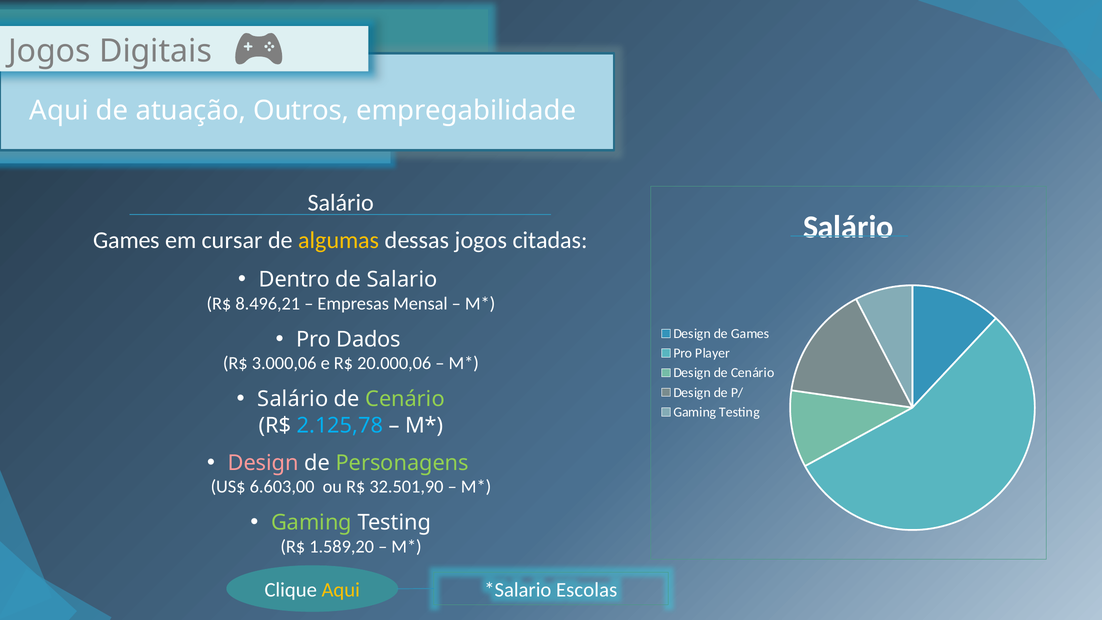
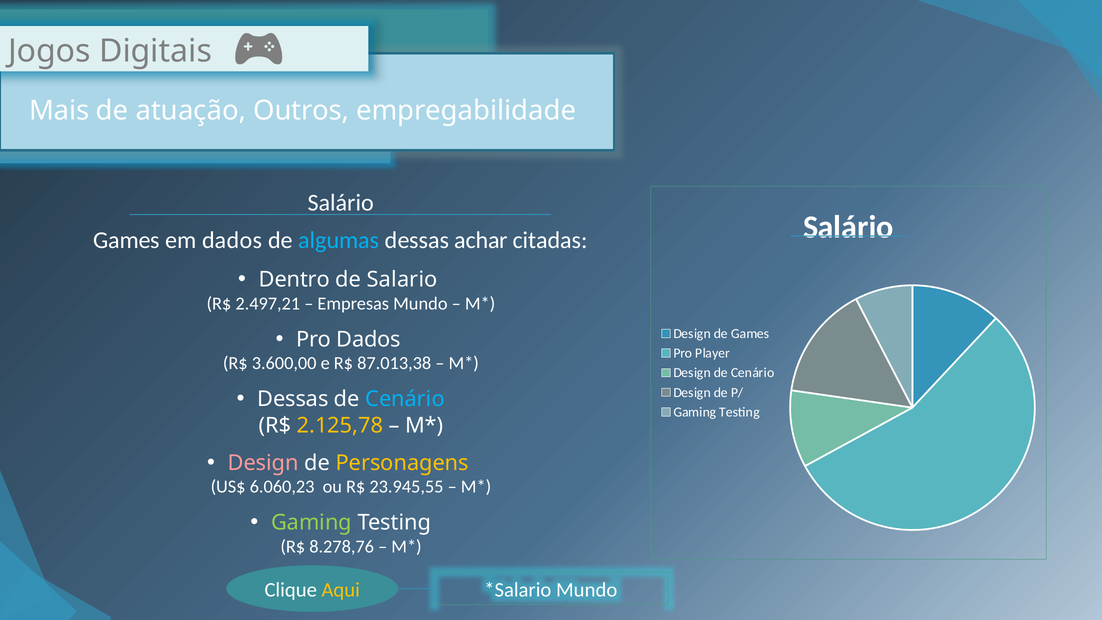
Aqui at (59, 111): Aqui -> Mais
em cursar: cursar -> dados
algumas colour: yellow -> light blue
dessas jogos: jogos -> achar
8.496,21: 8.496,21 -> 2.497,21
Empresas Mensal: Mensal -> Mundo
3.000,06: 3.000,06 -> 3.600,00
20.000,06: 20.000,06 -> 87.013,38
Salário at (293, 399): Salário -> Dessas
Cenário at (405, 399) colour: light green -> light blue
2.125,78 colour: light blue -> yellow
Personagens colour: light green -> yellow
6.603,00: 6.603,00 -> 6.060,23
32.501,90: 32.501,90 -> 23.945,55
1.589,20: 1.589,20 -> 8.278,76
Escolas at (587, 590): Escolas -> Mundo
